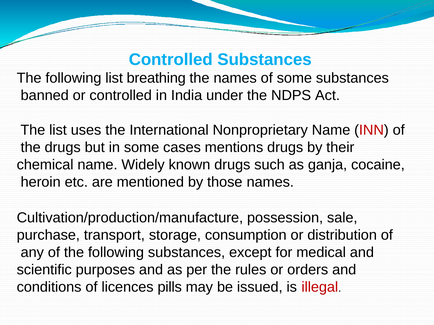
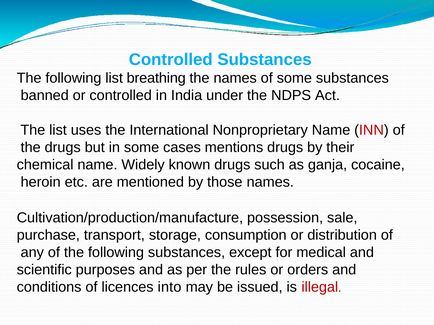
pills: pills -> into
